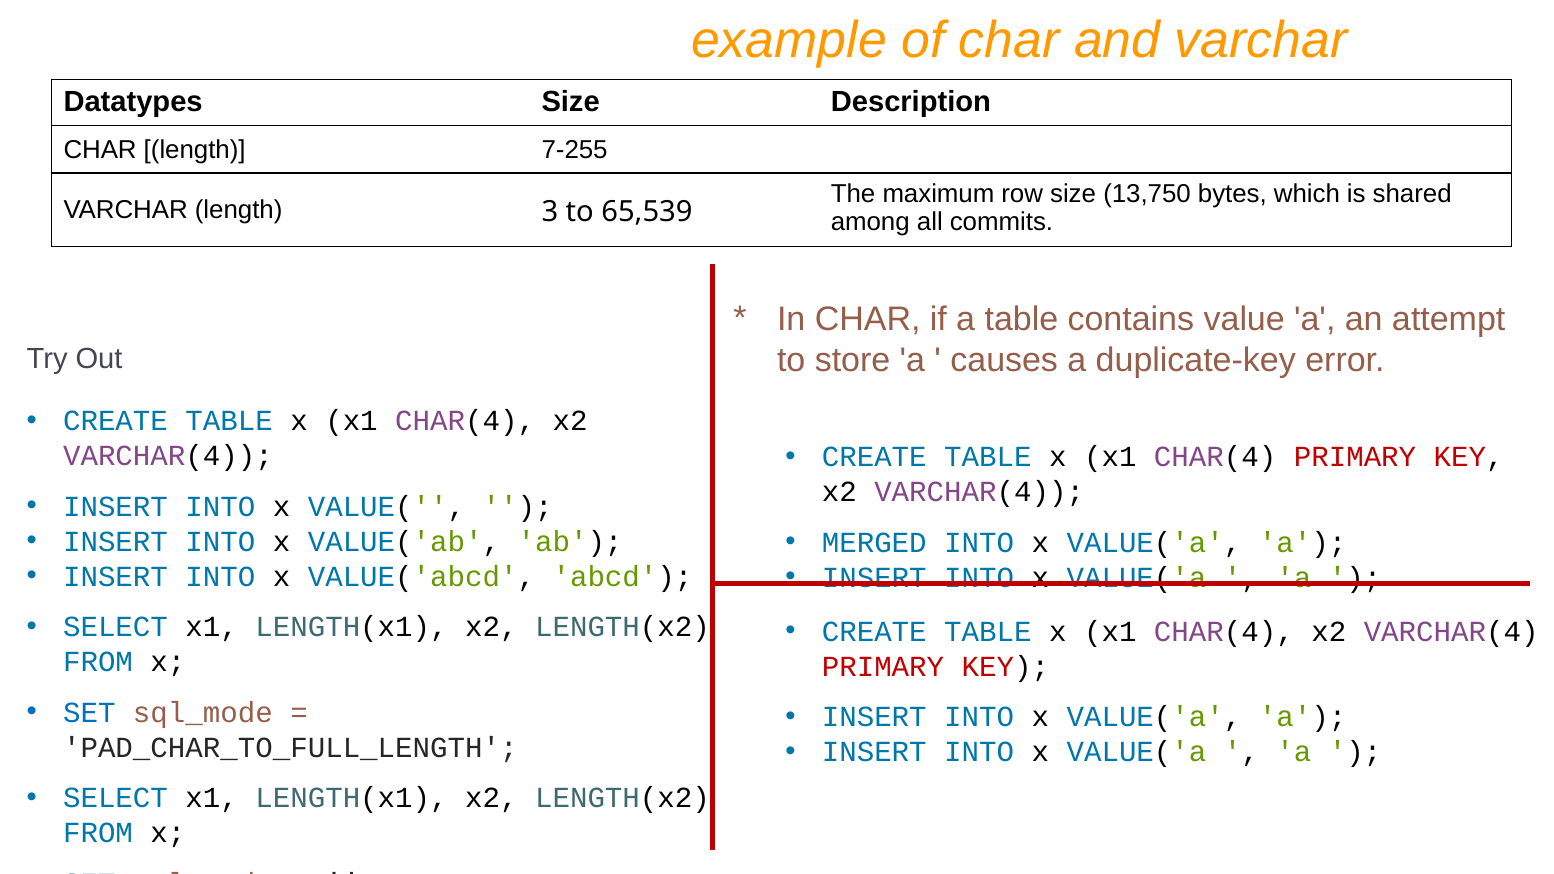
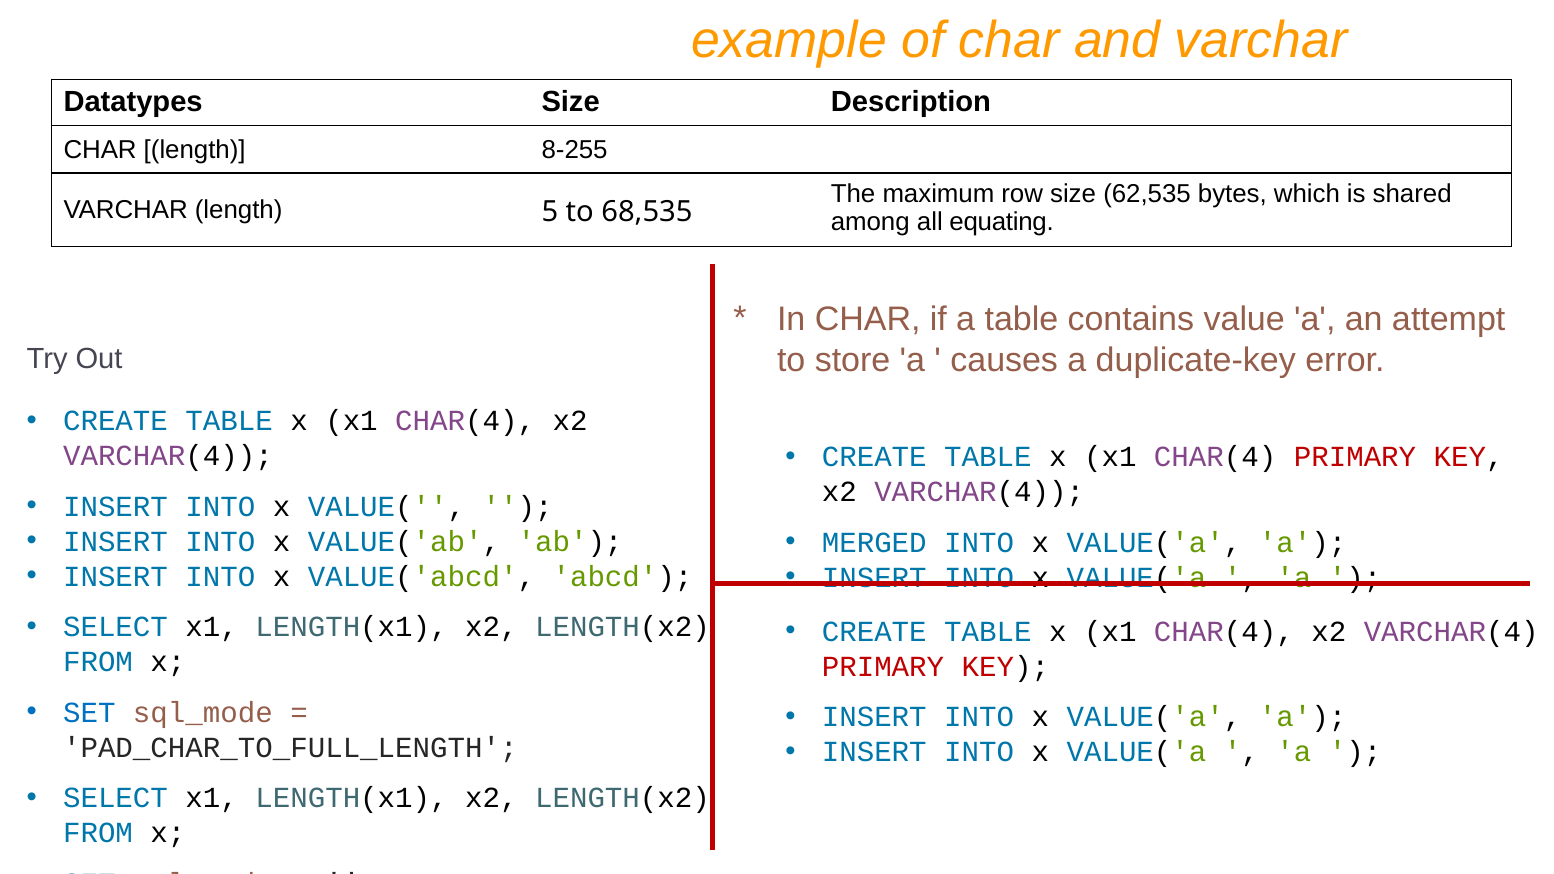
7-255: 7-255 -> 8-255
13,750: 13,750 -> 62,535
3: 3 -> 5
65,539: 65,539 -> 68,535
commits: commits -> equating
